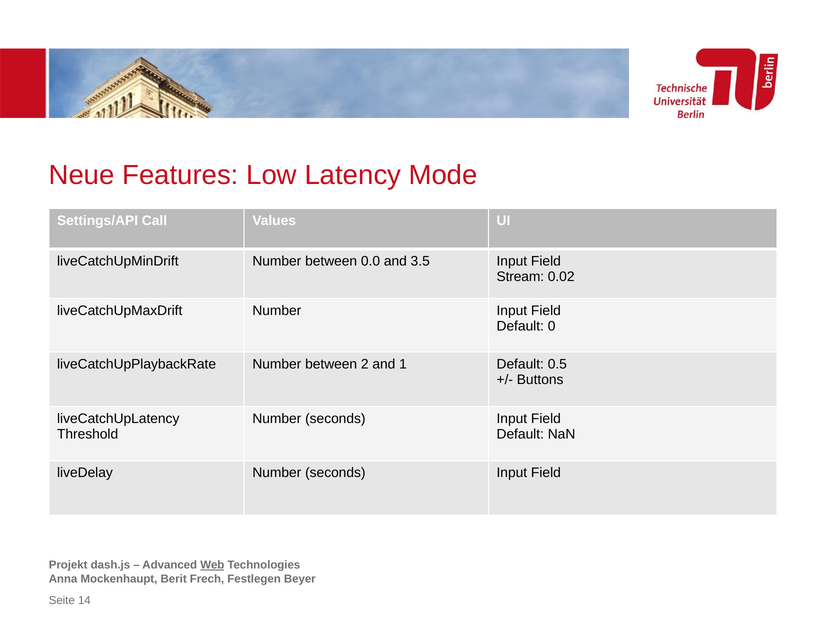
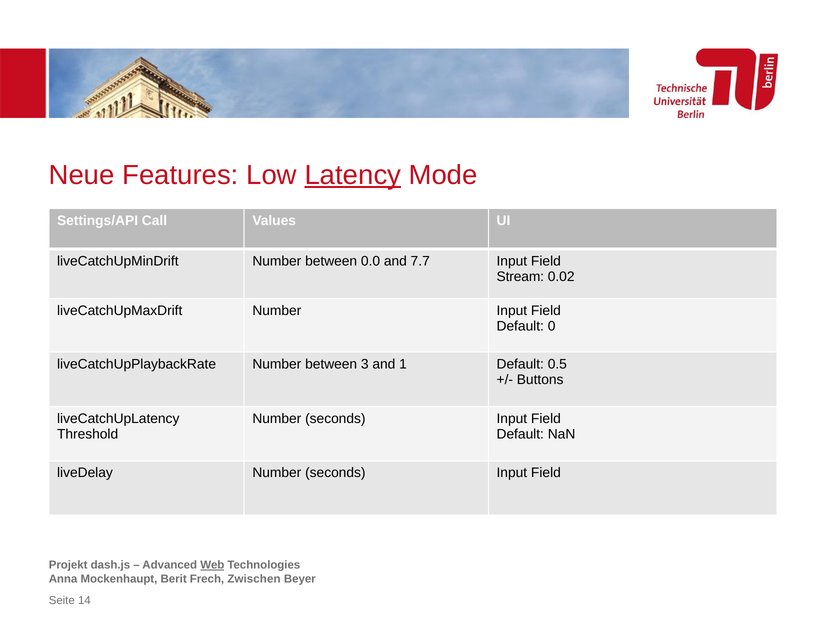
Latency underline: none -> present
3.5: 3.5 -> 7.7
2: 2 -> 3
Festlegen: Festlegen -> Zwischen
